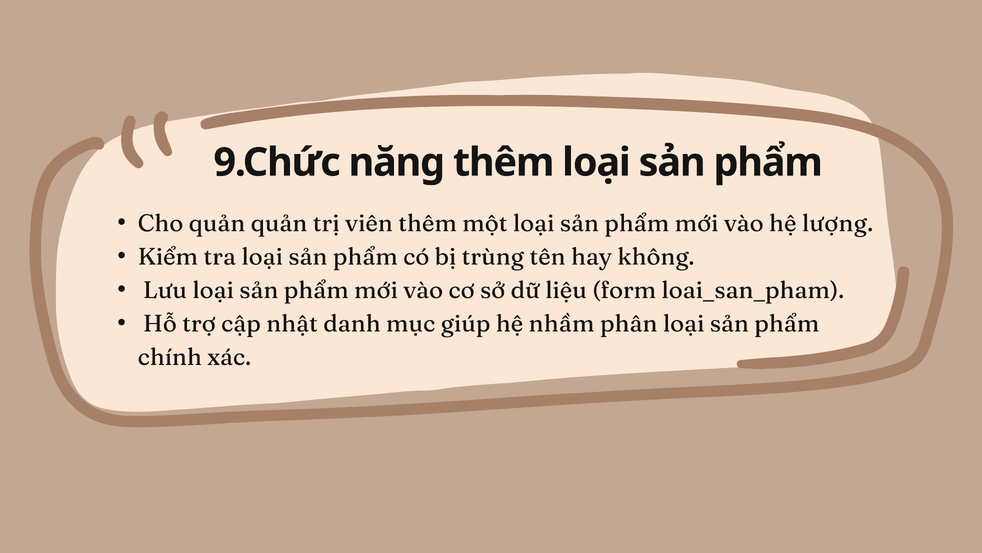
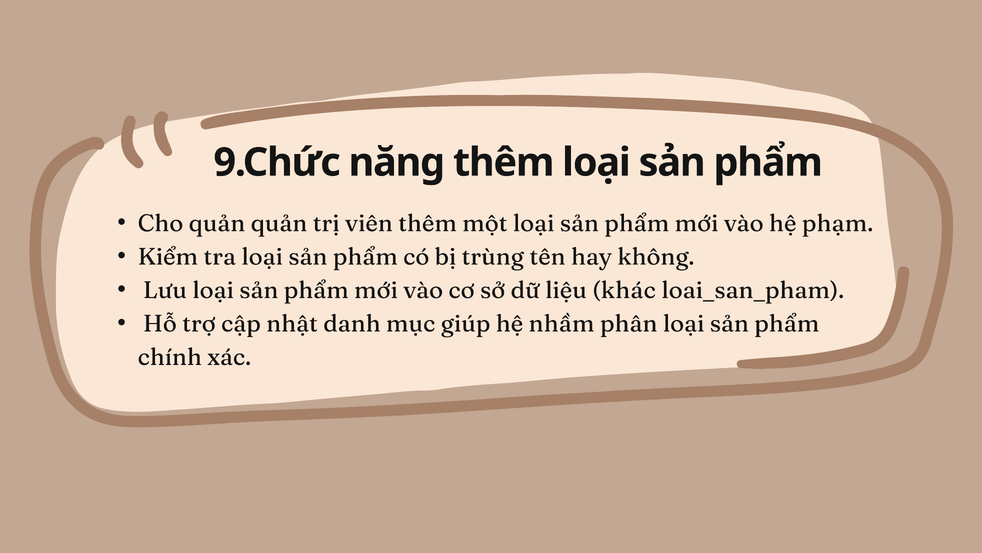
lượng: lượng -> phạm
form: form -> khác
